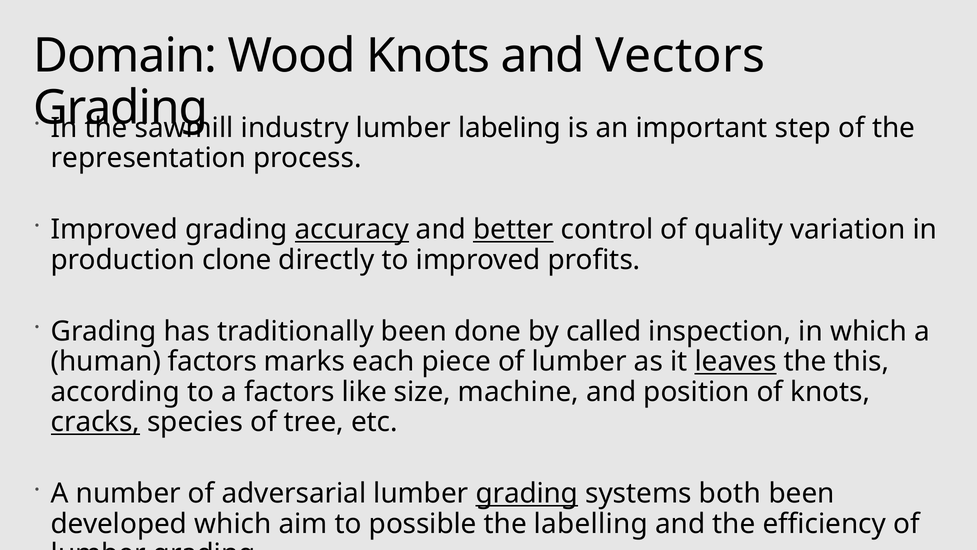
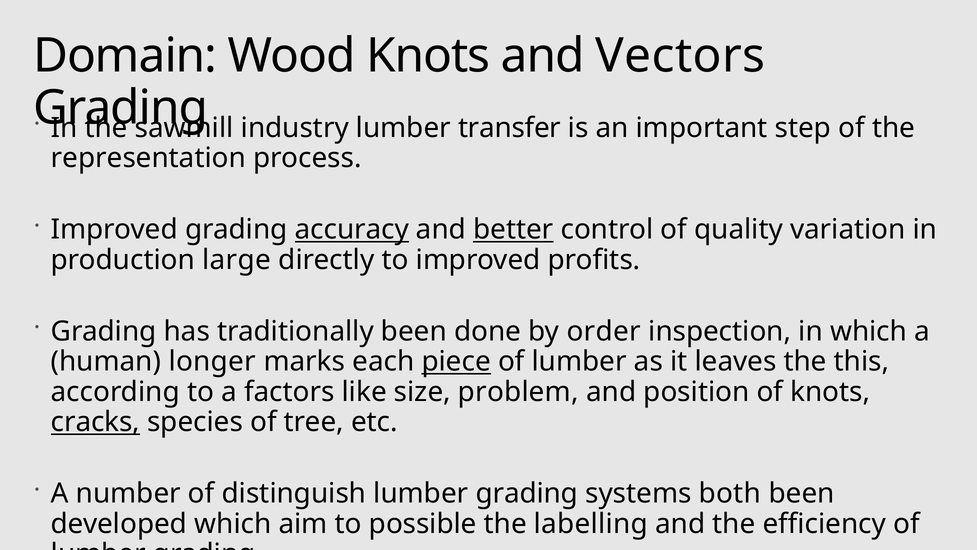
labeling: labeling -> transfer
clone: clone -> large
called: called -> order
human factors: factors -> longer
piece underline: none -> present
leaves underline: present -> none
machine: machine -> problem
adversarial: adversarial -> distinguish
grading at (527, 493) underline: present -> none
